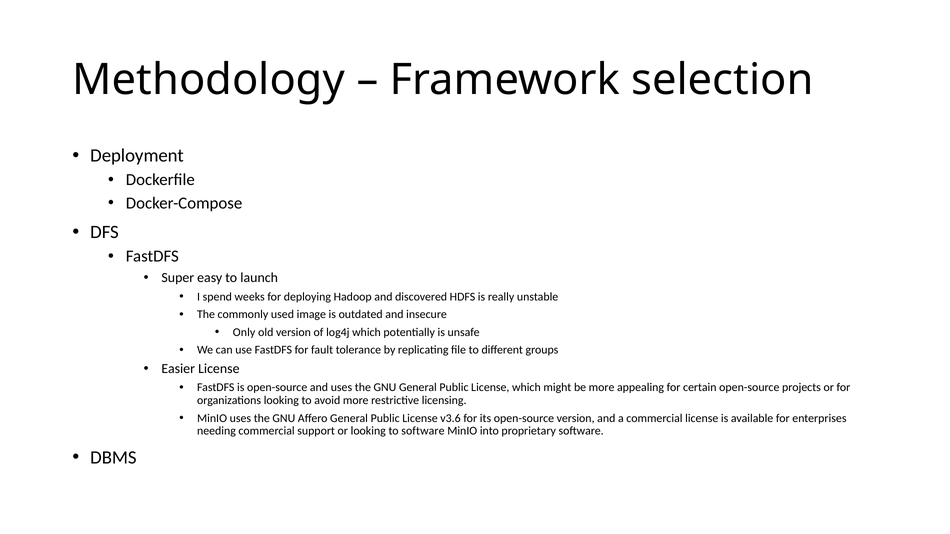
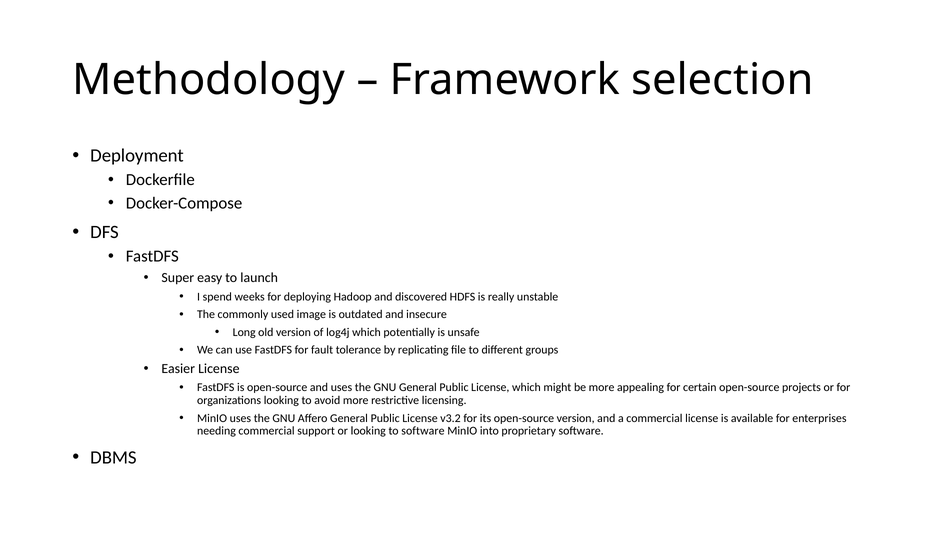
Only: Only -> Long
v3.6: v3.6 -> v3.2
